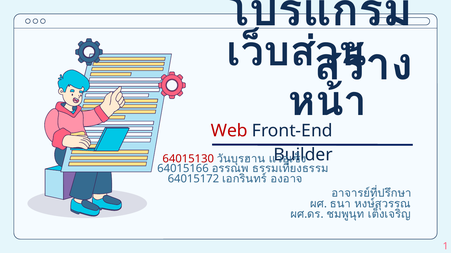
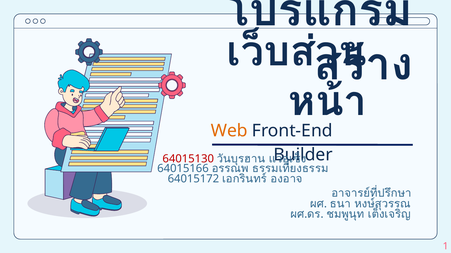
Web colour: red -> orange
